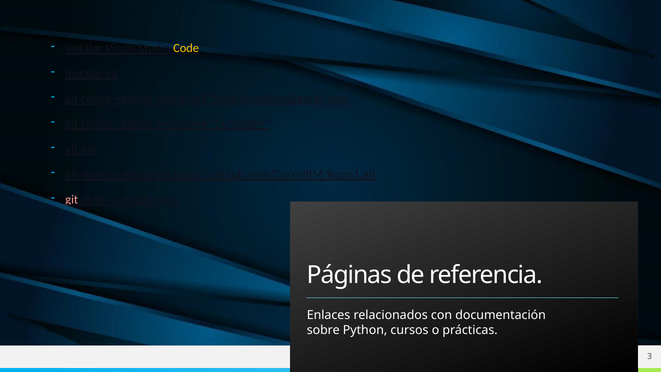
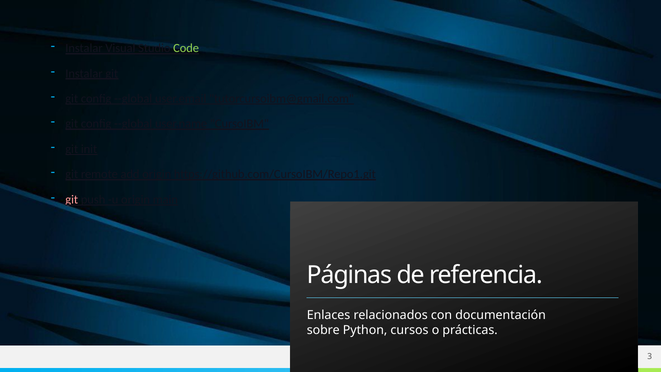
Code colour: yellow -> light green
